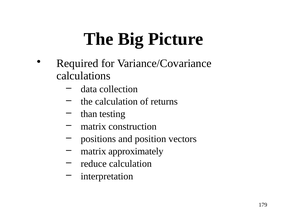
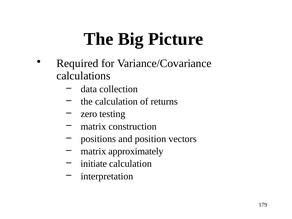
than: than -> zero
reduce: reduce -> initiate
